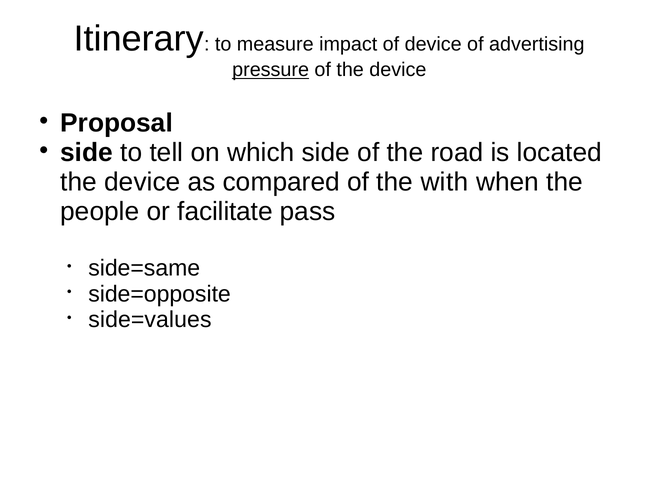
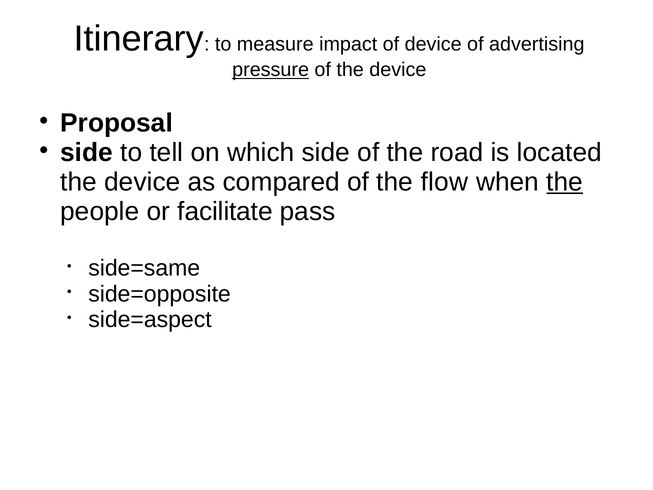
with: with -> flow
the at (565, 182) underline: none -> present
side=values: side=values -> side=aspect
